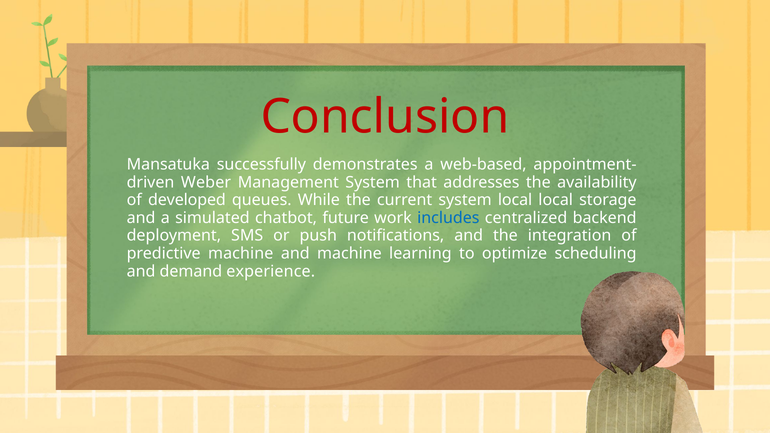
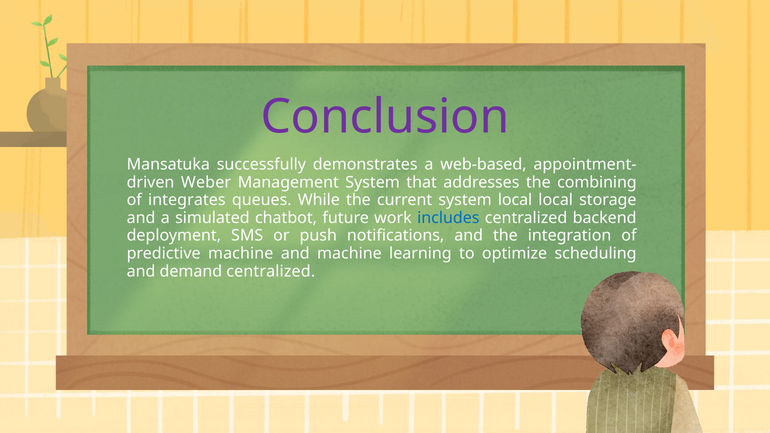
Conclusion colour: red -> purple
availability: availability -> combining
developed: developed -> integrates
demand experience: experience -> centralized
